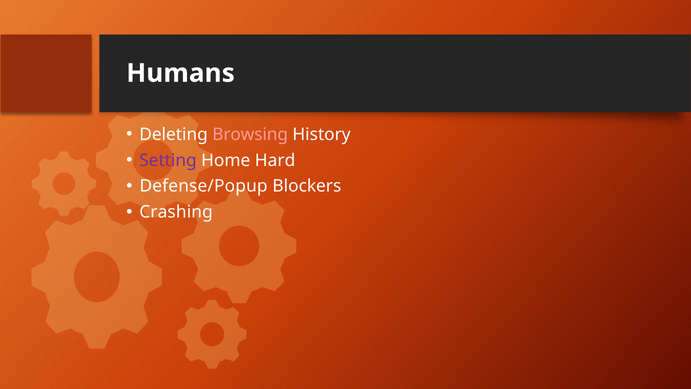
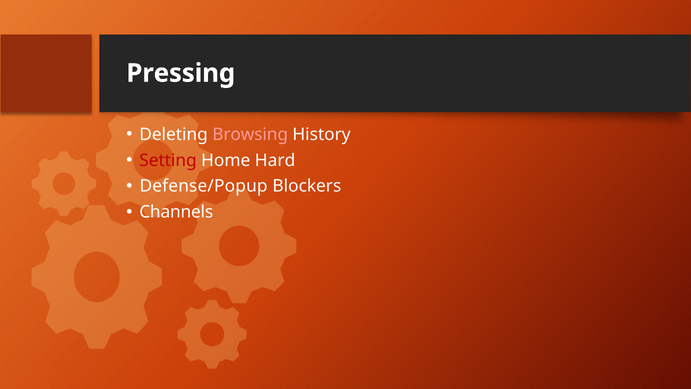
Humans: Humans -> Pressing
Setting colour: purple -> red
Crashing: Crashing -> Channels
